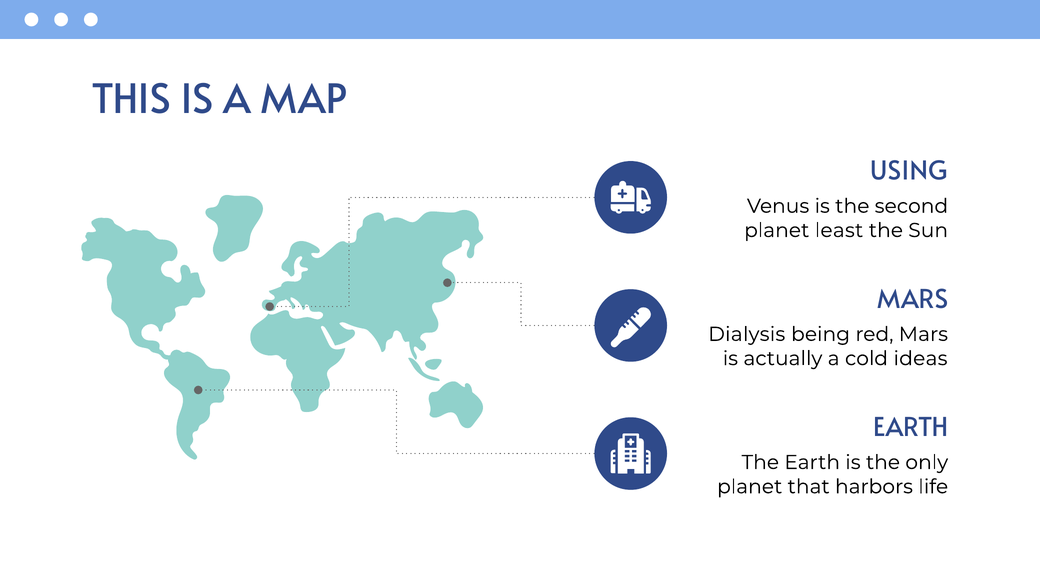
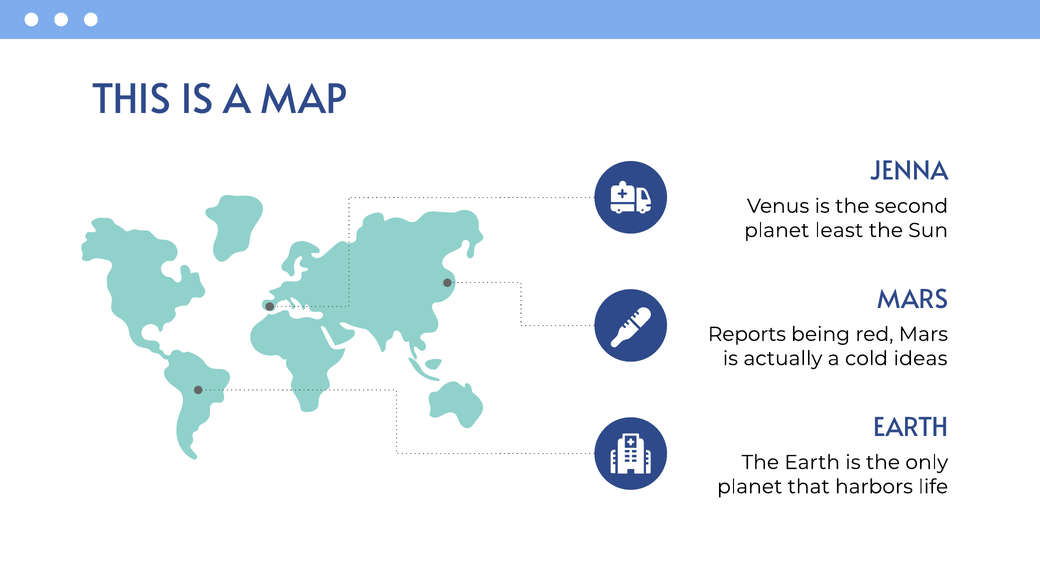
USING: USING -> JENNA
Dialysis: Dialysis -> Reports
